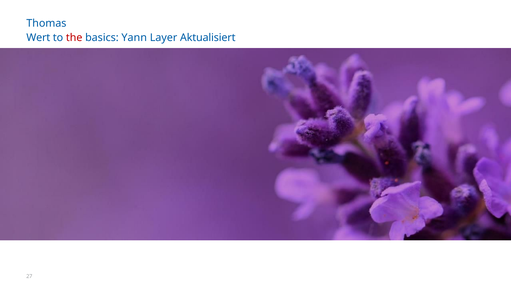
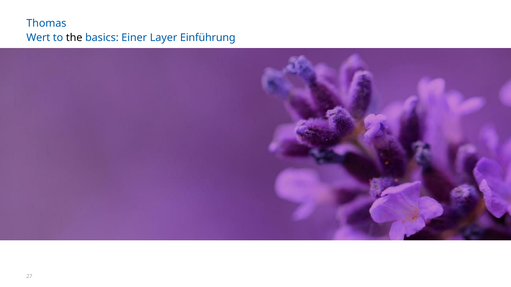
the colour: red -> black
Yann: Yann -> Einer
Aktualisiert: Aktualisiert -> Einführung
